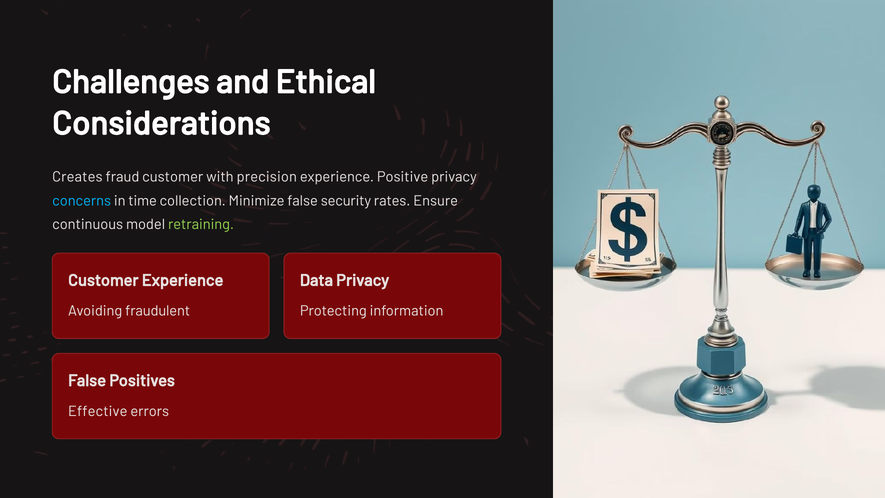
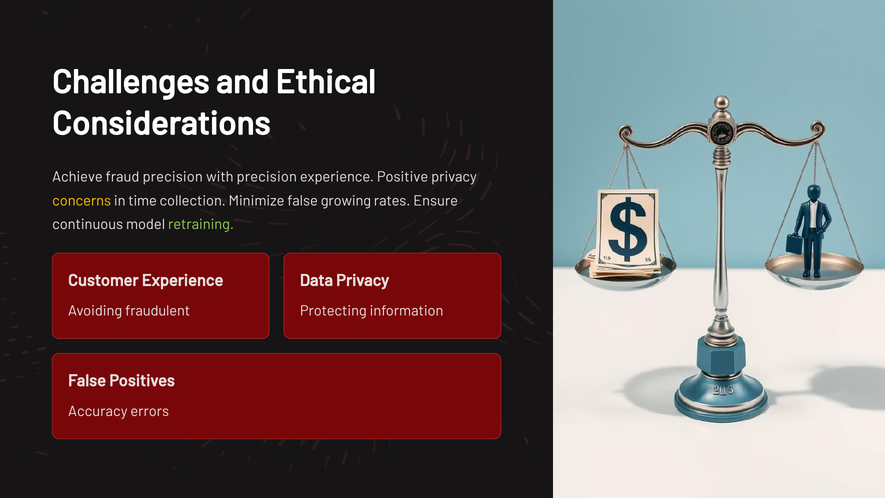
Creates: Creates -> Achieve
fraud customer: customer -> precision
concerns colour: light blue -> yellow
security: security -> growing
Effective: Effective -> Accuracy
